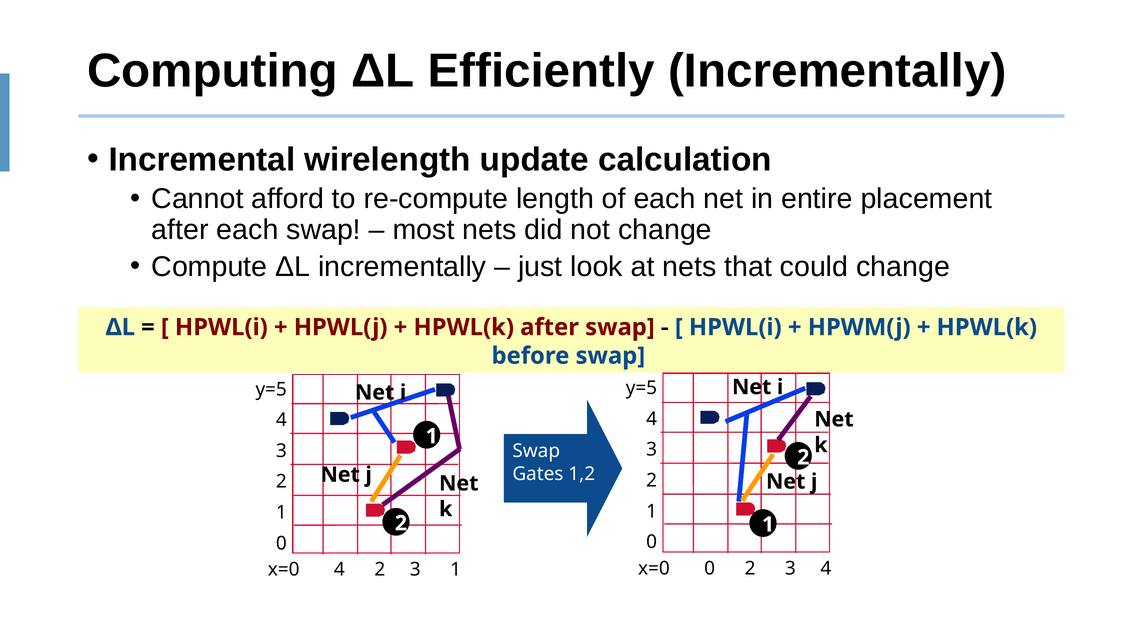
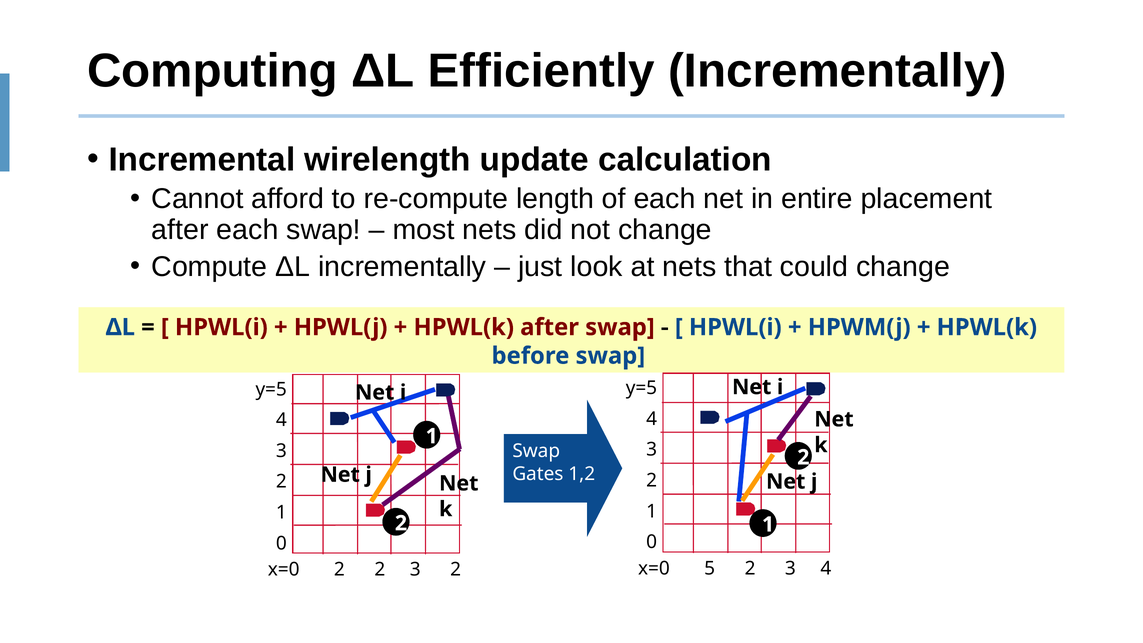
x=0 0: 0 -> 5
x=0 4: 4 -> 2
2 3 1: 1 -> 2
